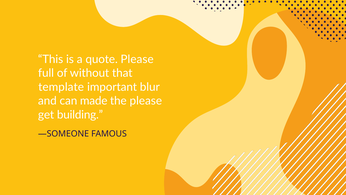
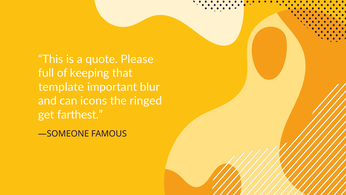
without: without -> keeping
made: made -> icons
the please: please -> ringed
building: building -> farthest
